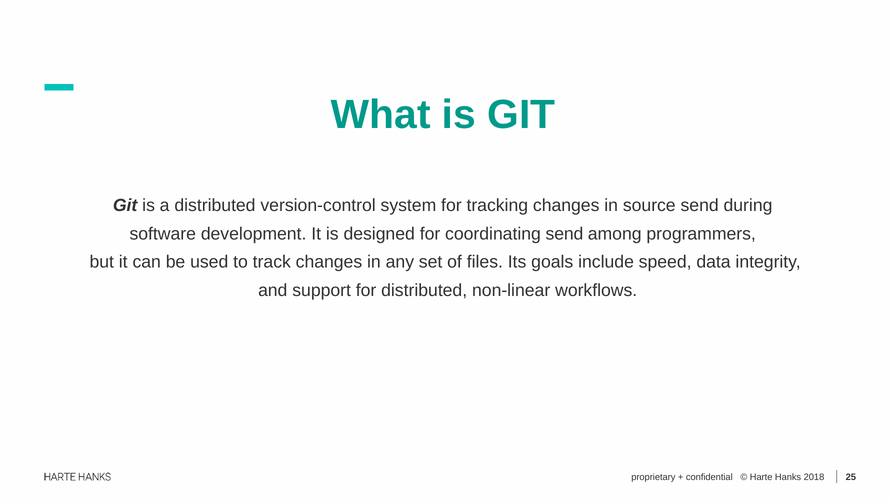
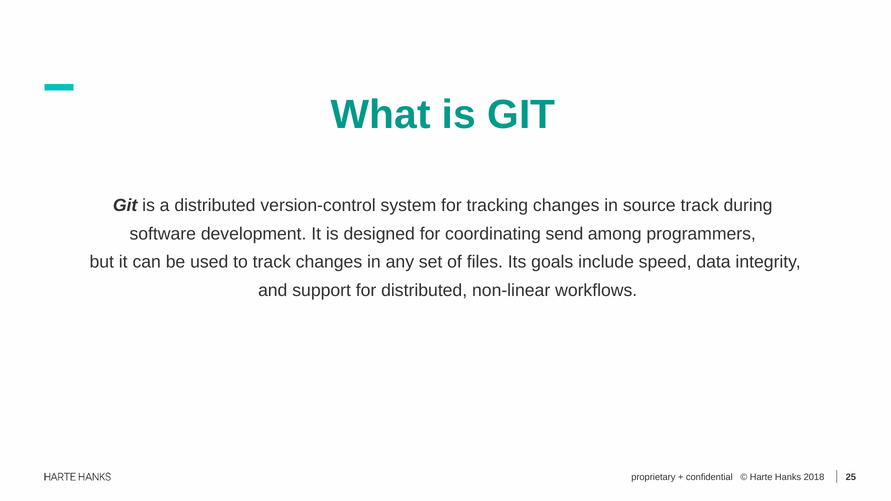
source send: send -> track
